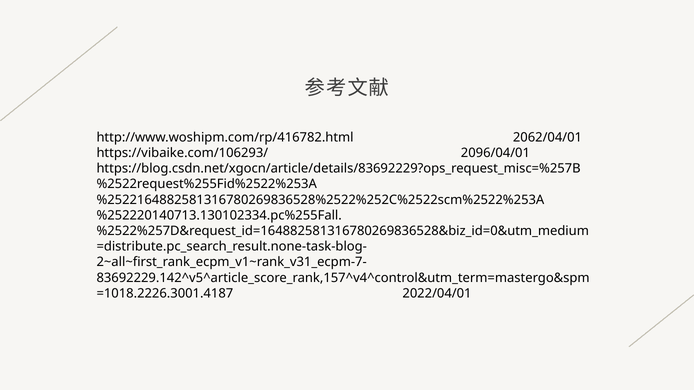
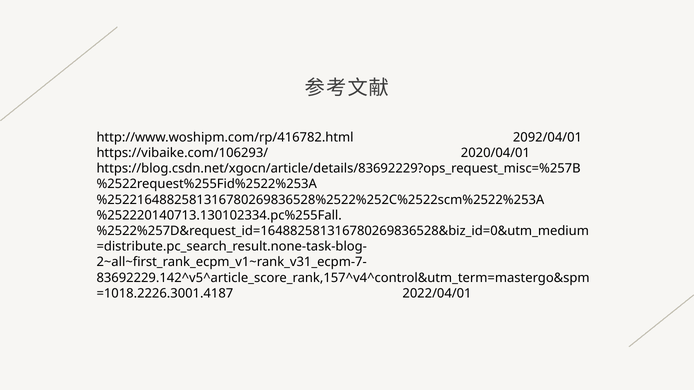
2062/04/01: 2062/04/01 -> 2092/04/01
2096/04/01: 2096/04/01 -> 2020/04/01
